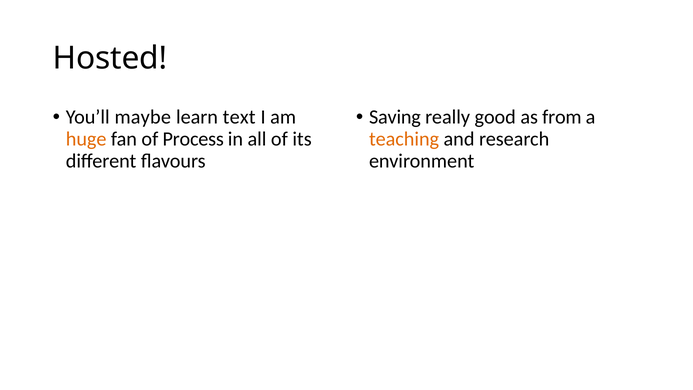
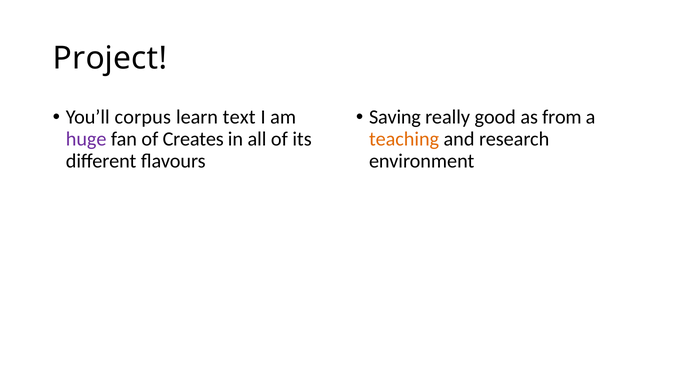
Hosted: Hosted -> Project
maybe: maybe -> corpus
huge colour: orange -> purple
Process: Process -> Creates
